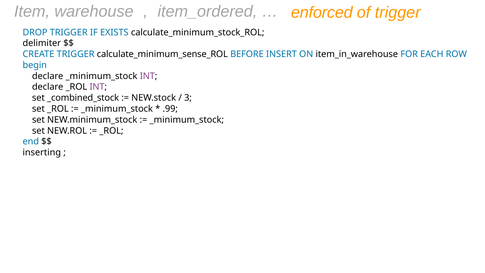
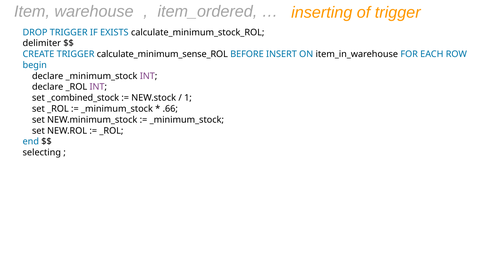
enforced: enforced -> inserting
3: 3 -> 1
.99: .99 -> .66
inserting: inserting -> selecting
